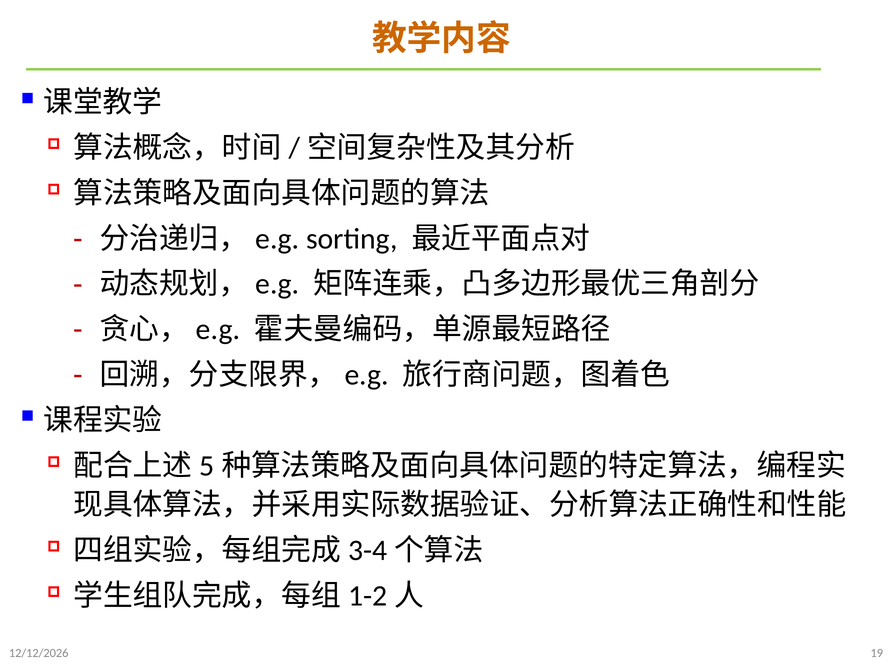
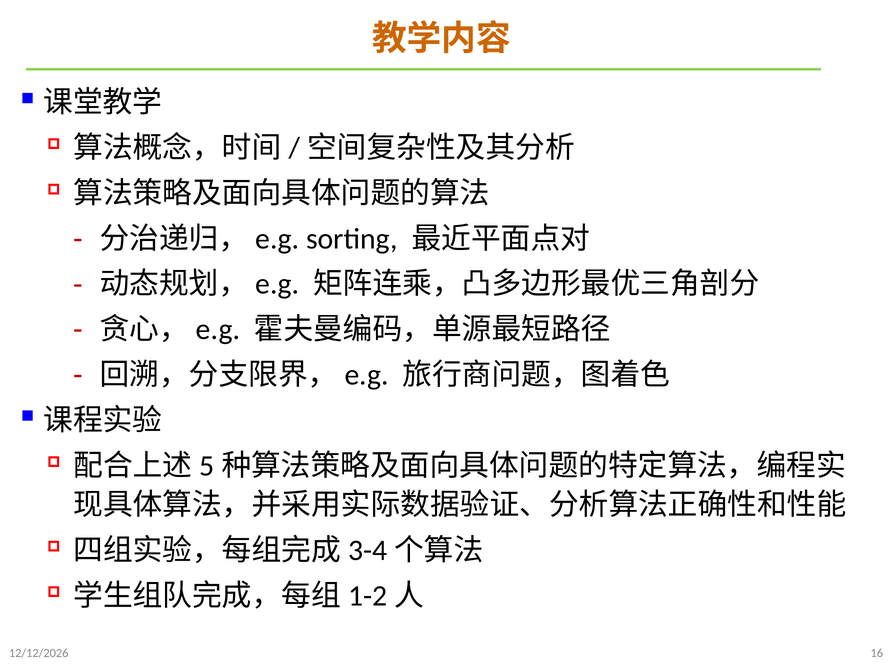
19: 19 -> 16
